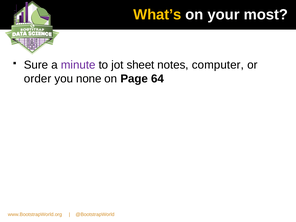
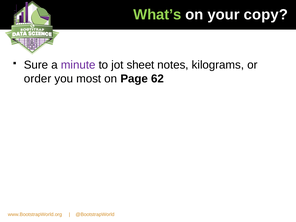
What’s colour: yellow -> light green
most: most -> copy
computer: computer -> kilograms
none: none -> most
64: 64 -> 62
